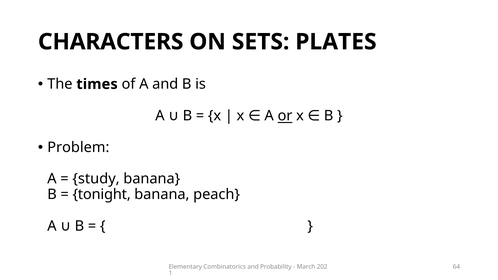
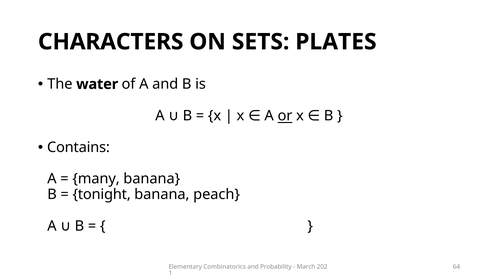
times: times -> water
Problem: Problem -> Contains
study: study -> many
